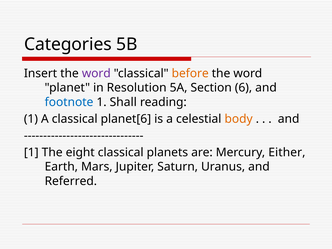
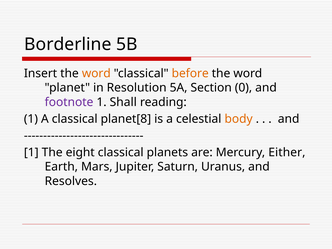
Categories: Categories -> Borderline
word at (96, 73) colour: purple -> orange
6: 6 -> 0
footnote colour: blue -> purple
planet[6: planet[6 -> planet[8
Referred: Referred -> Resolves
